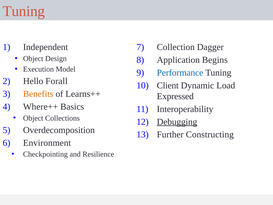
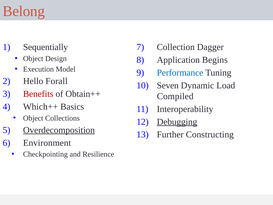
Tuning at (24, 11): Tuning -> Belong
Independent: Independent -> Sequentially
Client: Client -> Seven
Benefits colour: orange -> red
Learns++: Learns++ -> Obtain++
Expressed: Expressed -> Compiled
Where++: Where++ -> Which++
Overdecomposition underline: none -> present
